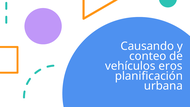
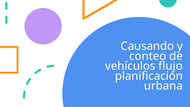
eros: eros -> flujo
